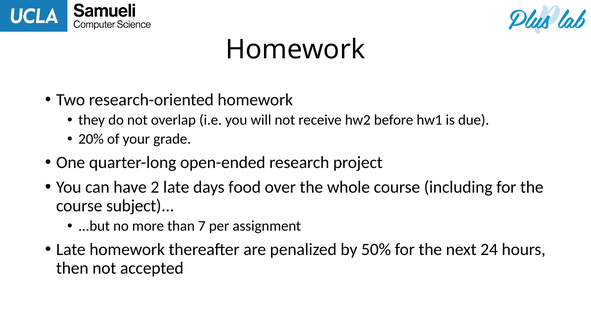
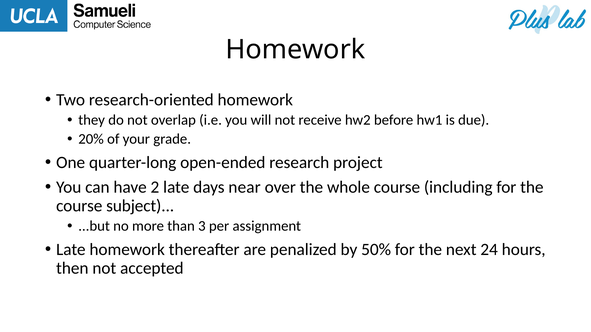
food: food -> near
7: 7 -> 3
